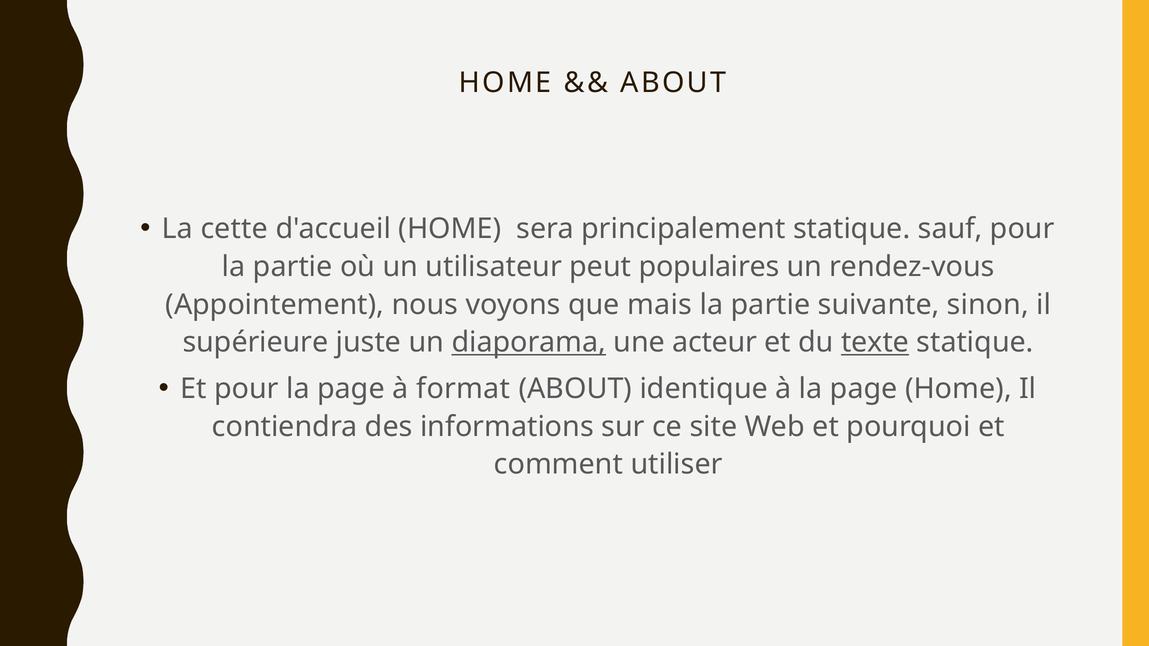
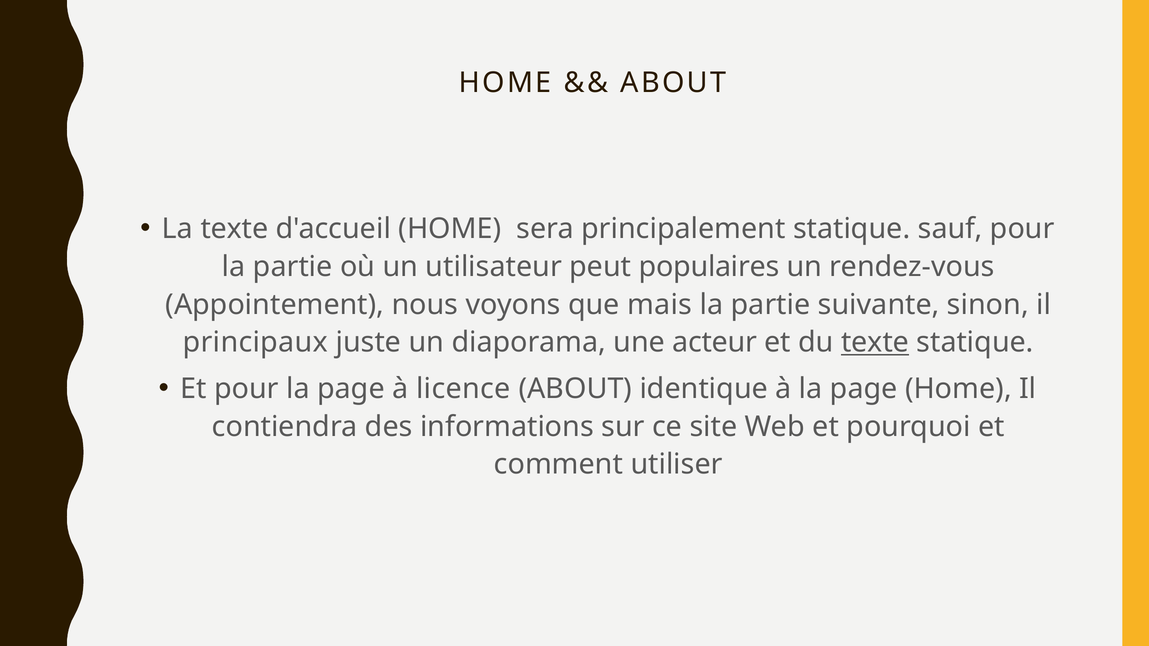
La cette: cette -> texte
supérieure: supérieure -> principaux
diaporama underline: present -> none
format: format -> licence
